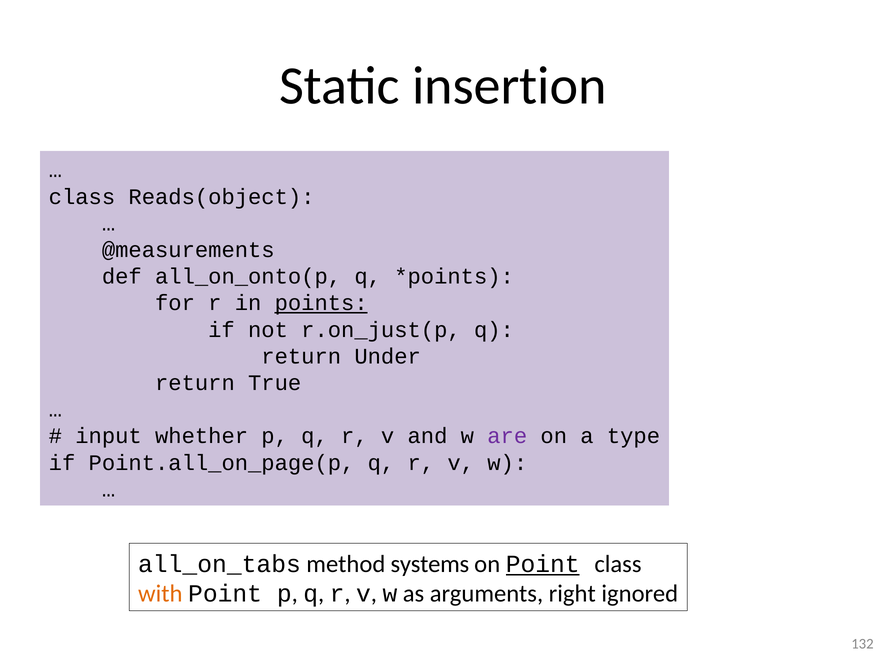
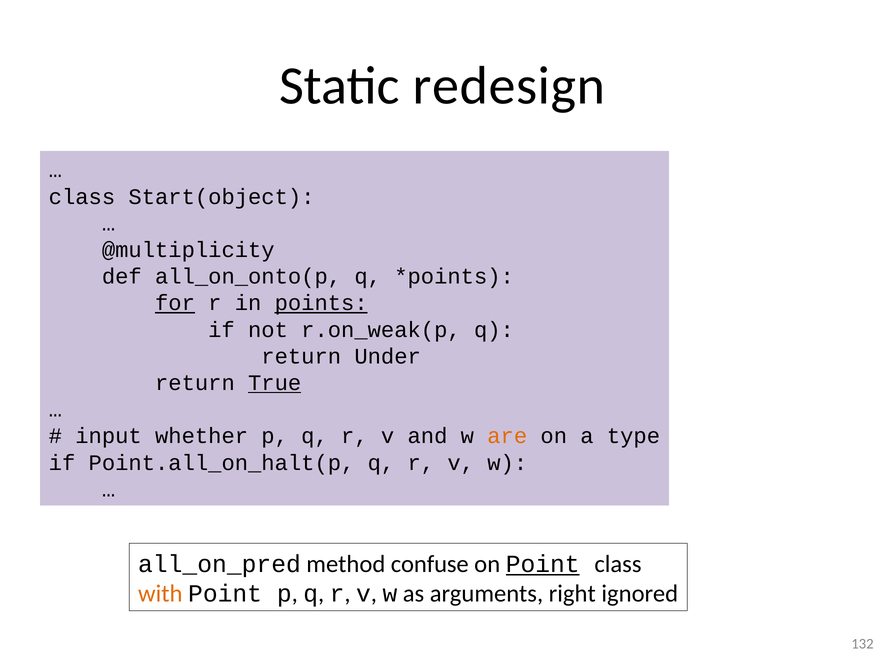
insertion: insertion -> redesign
Reads(object: Reads(object -> Start(object
@measurements: @measurements -> @multiplicity
for underline: none -> present
r.on_just(p: r.on_just(p -> r.on_weak(p
True underline: none -> present
are colour: purple -> orange
Point.all_on_page(p: Point.all_on_page(p -> Point.all_on_halt(p
all_on_tabs: all_on_tabs -> all_on_pred
systems: systems -> confuse
